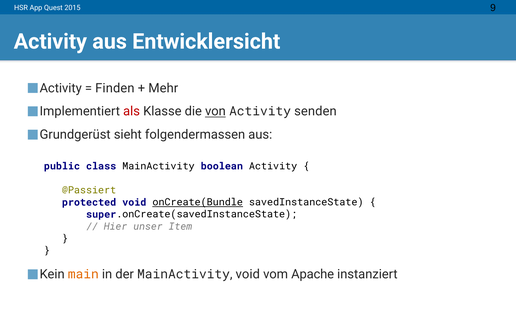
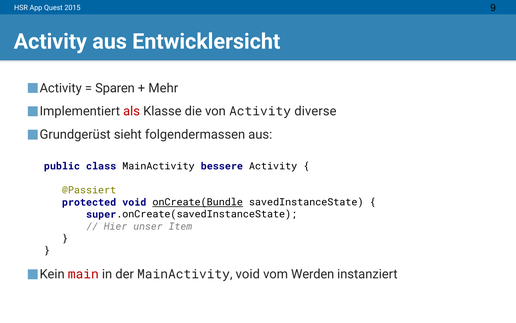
Finden: Finden -> Sparen
von underline: present -> none
senden: senden -> diverse
boolean: boolean -> bessere
main colour: orange -> red
Apache: Apache -> Werden
